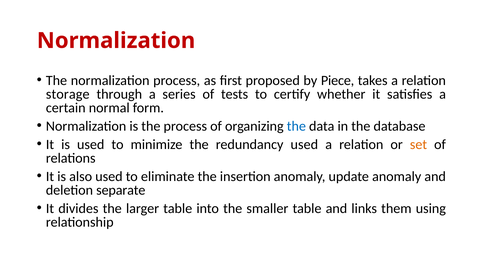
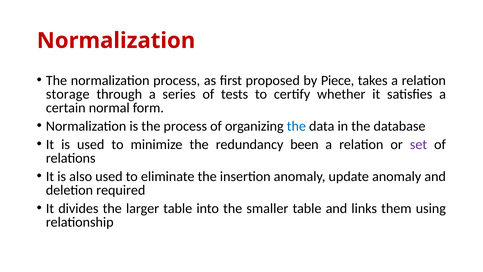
redundancy used: used -> been
set colour: orange -> purple
separate: separate -> required
